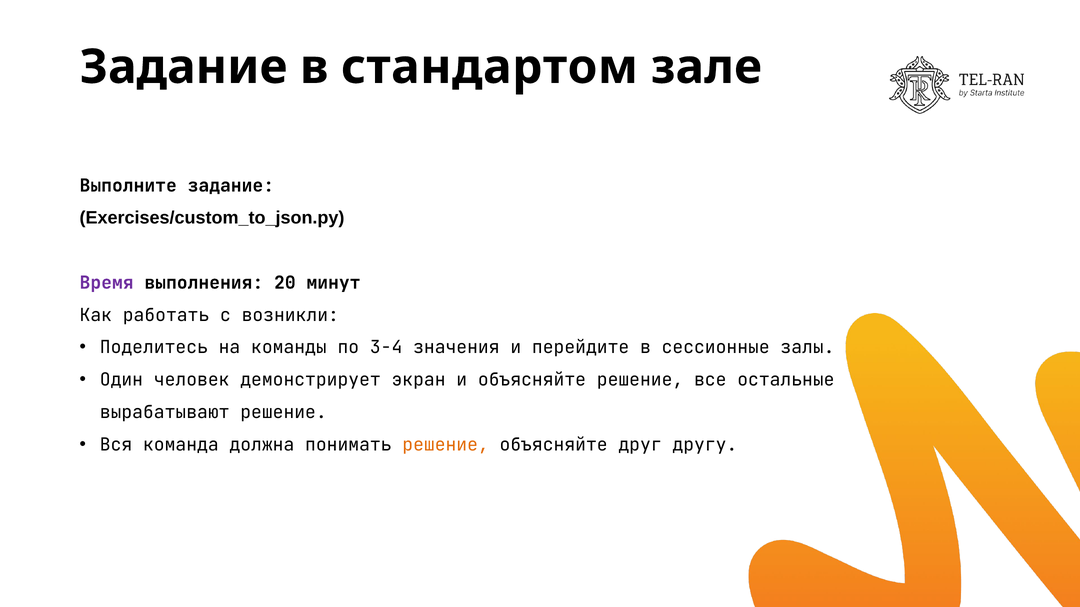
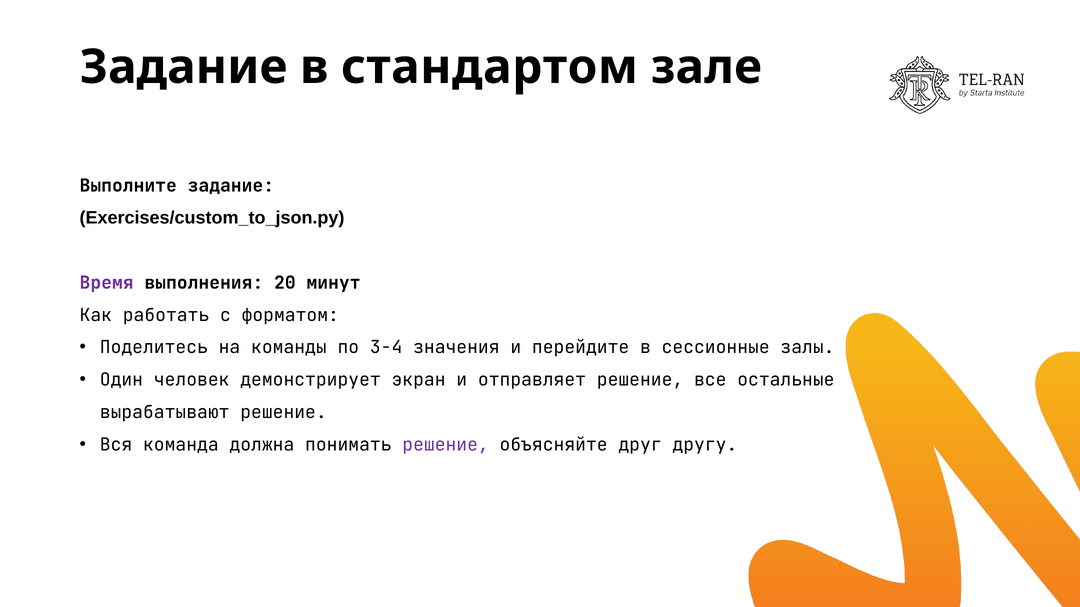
возникли: возникли -> форматом
и объясняйте: объясняйте -> отправляет
решение at (446, 445) colour: orange -> purple
